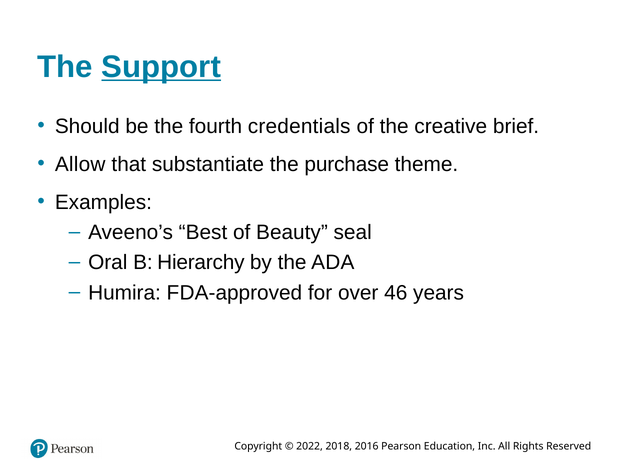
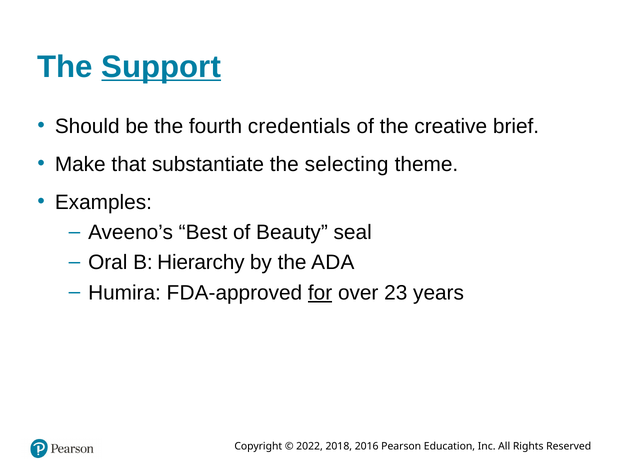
Allow: Allow -> Make
purchase: purchase -> selecting
for underline: none -> present
46: 46 -> 23
